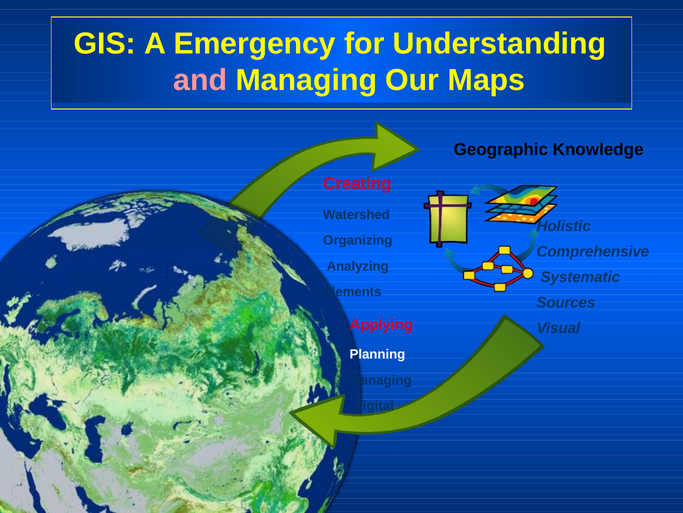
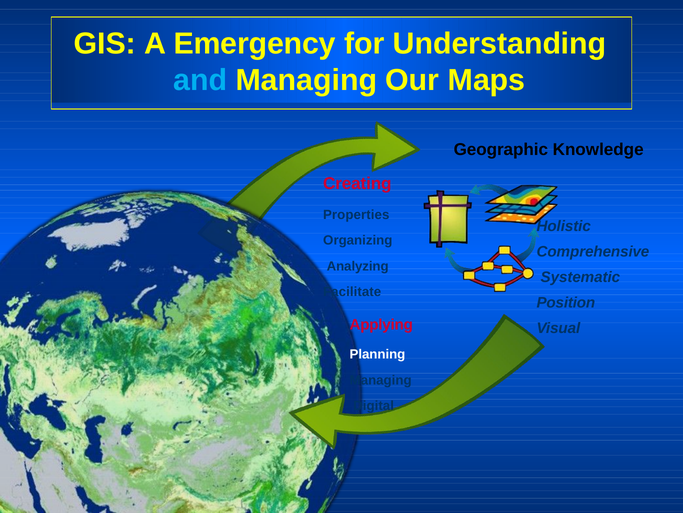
and colour: pink -> light blue
Watershed: Watershed -> Properties
Elements: Elements -> Facilitate
Sources: Sources -> Position
